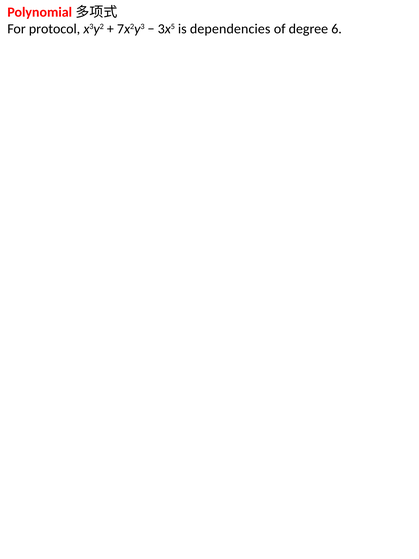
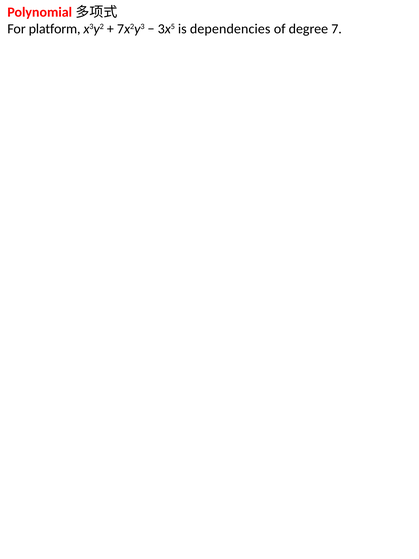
protocol: protocol -> platform
6: 6 -> 7
